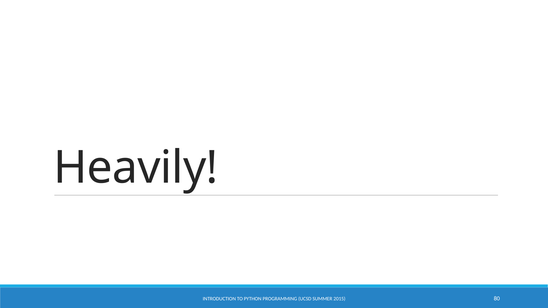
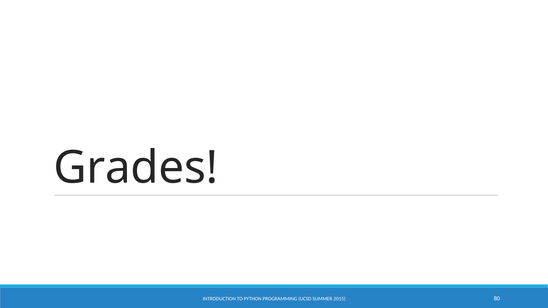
Heavily: Heavily -> Grades
